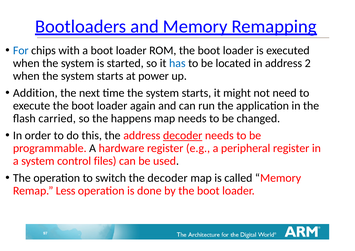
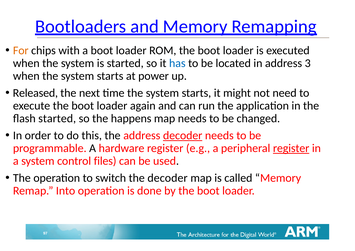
For colour: blue -> orange
2: 2 -> 3
Addition: Addition -> Released
flash carried: carried -> started
register at (291, 148) underline: none -> present
Less: Less -> Into
